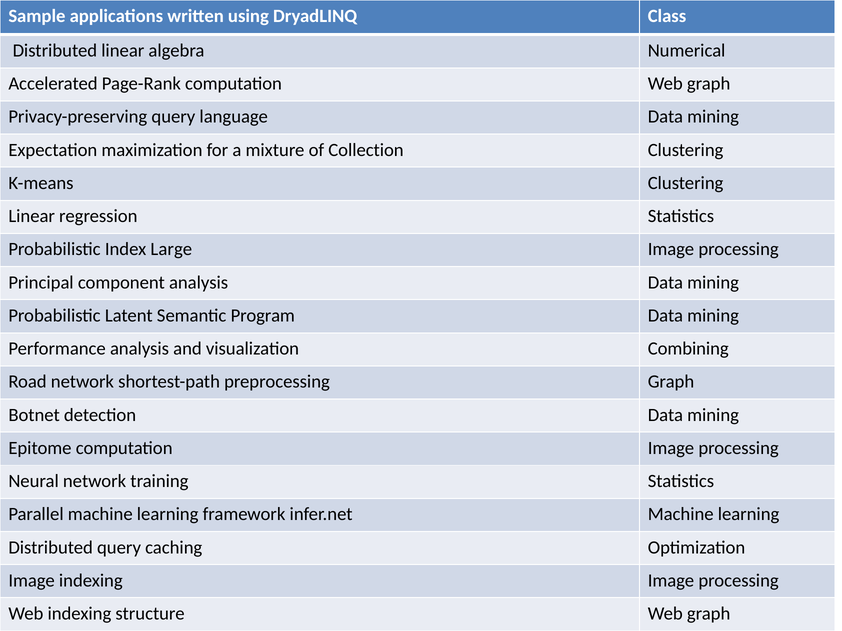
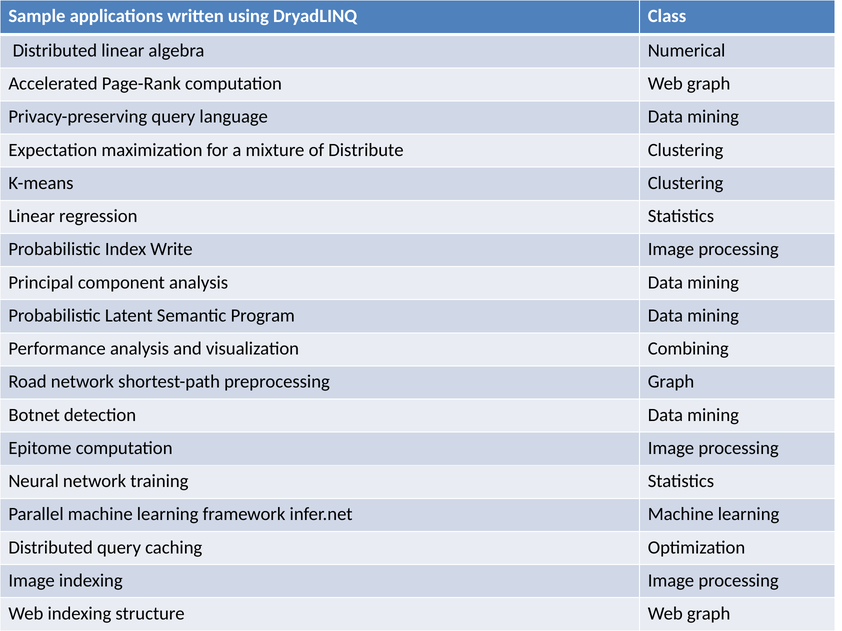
Collection: Collection -> Distribute
Large: Large -> Write
